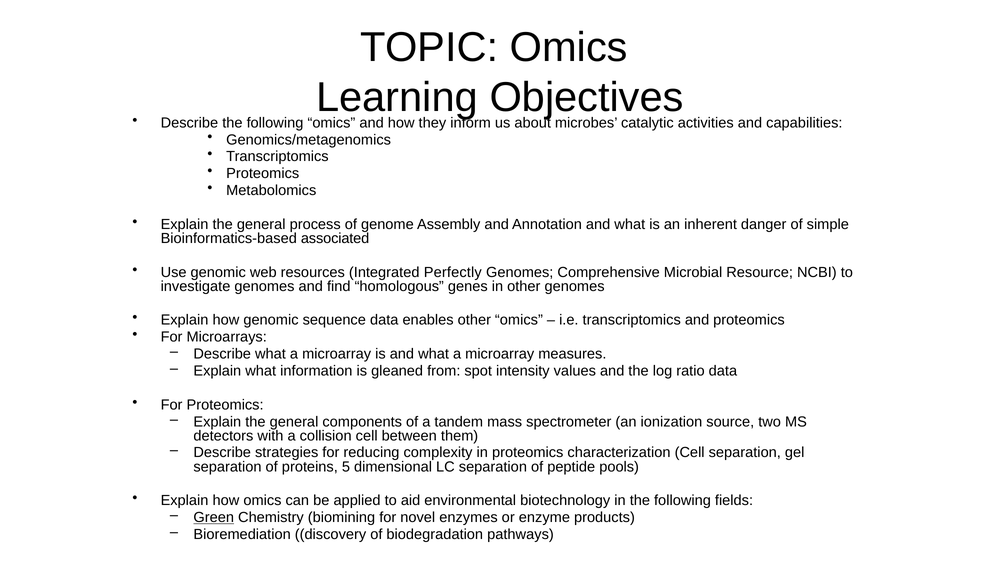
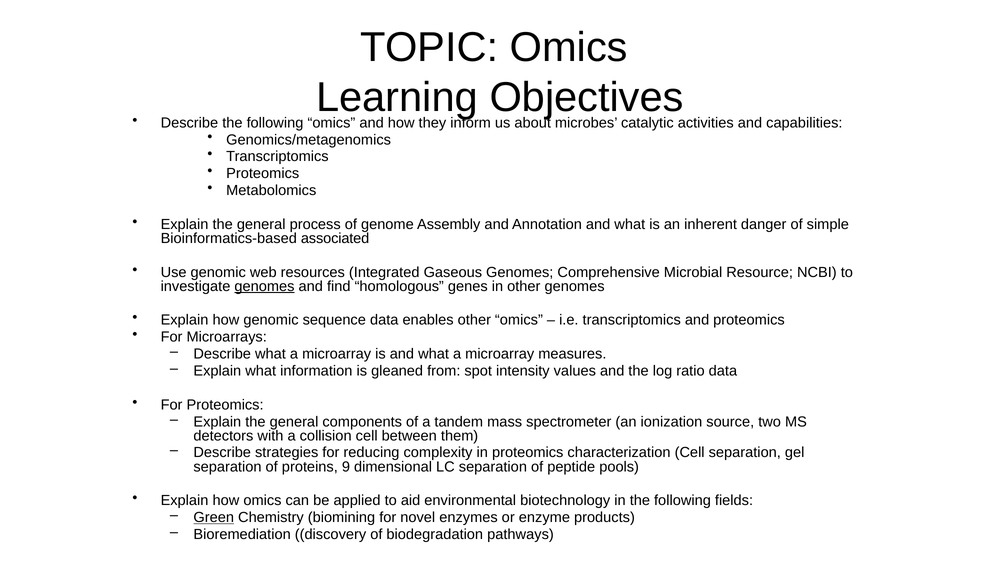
Perfectly: Perfectly -> Gaseous
genomes at (264, 286) underline: none -> present
5: 5 -> 9
